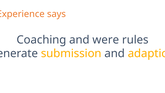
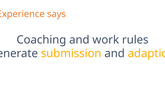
were: were -> work
